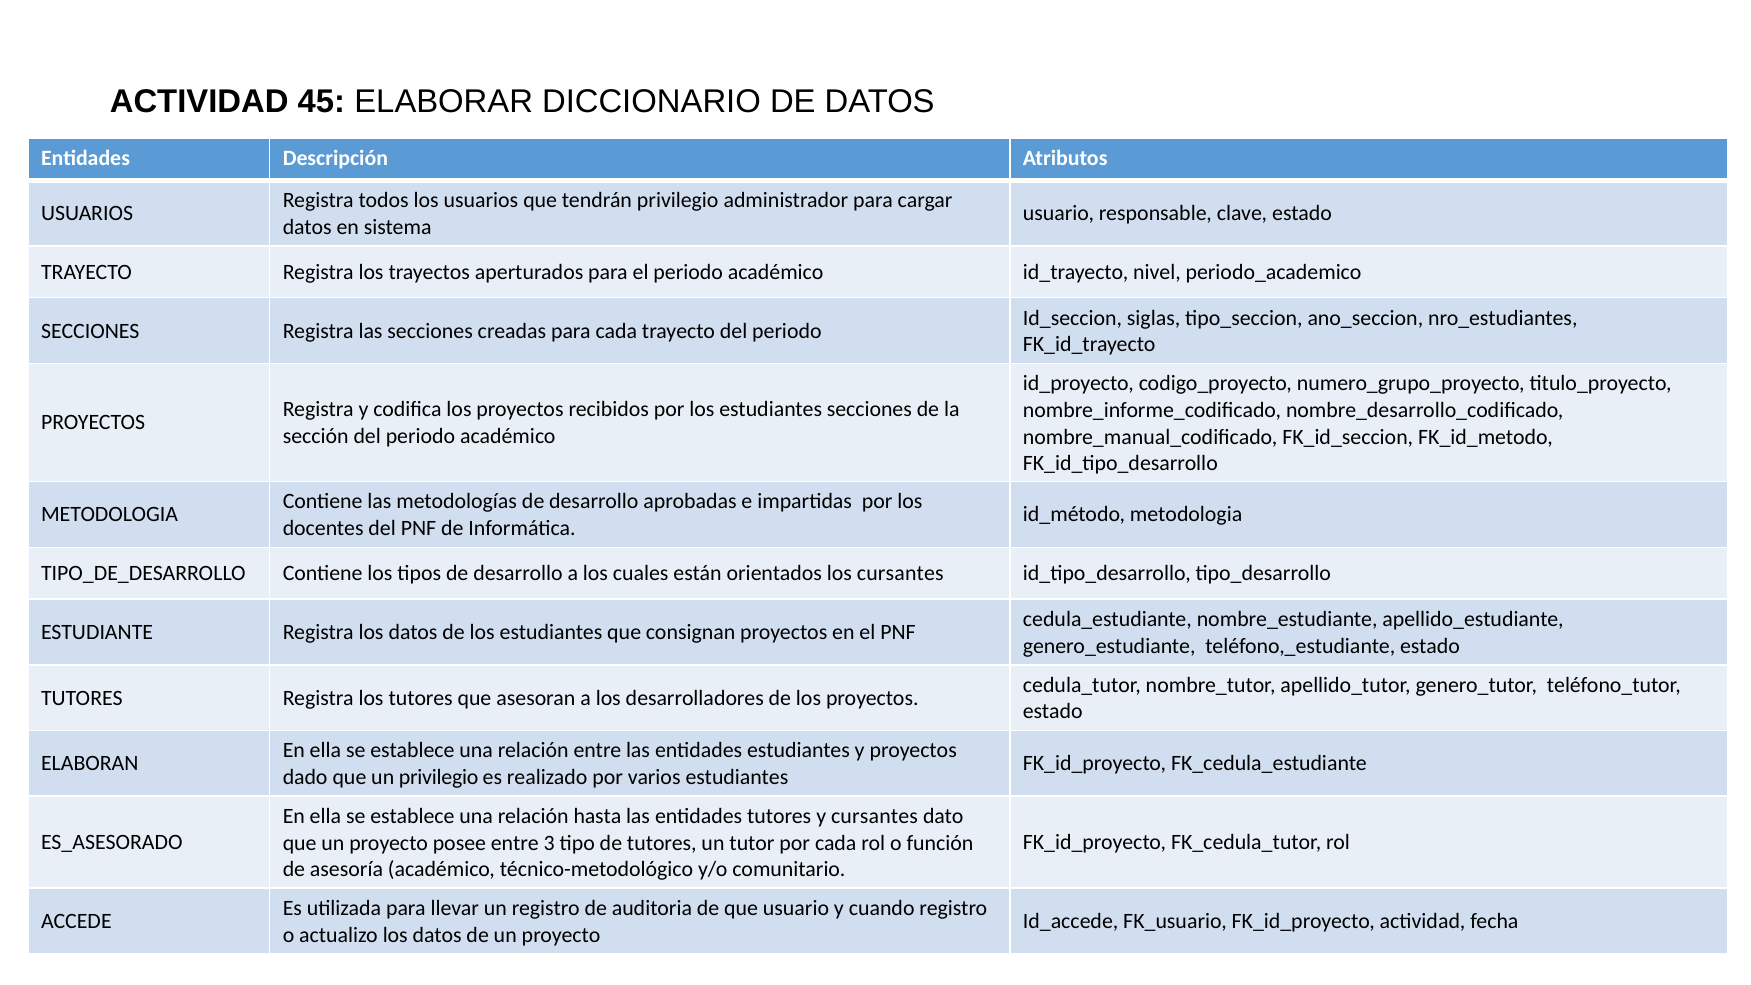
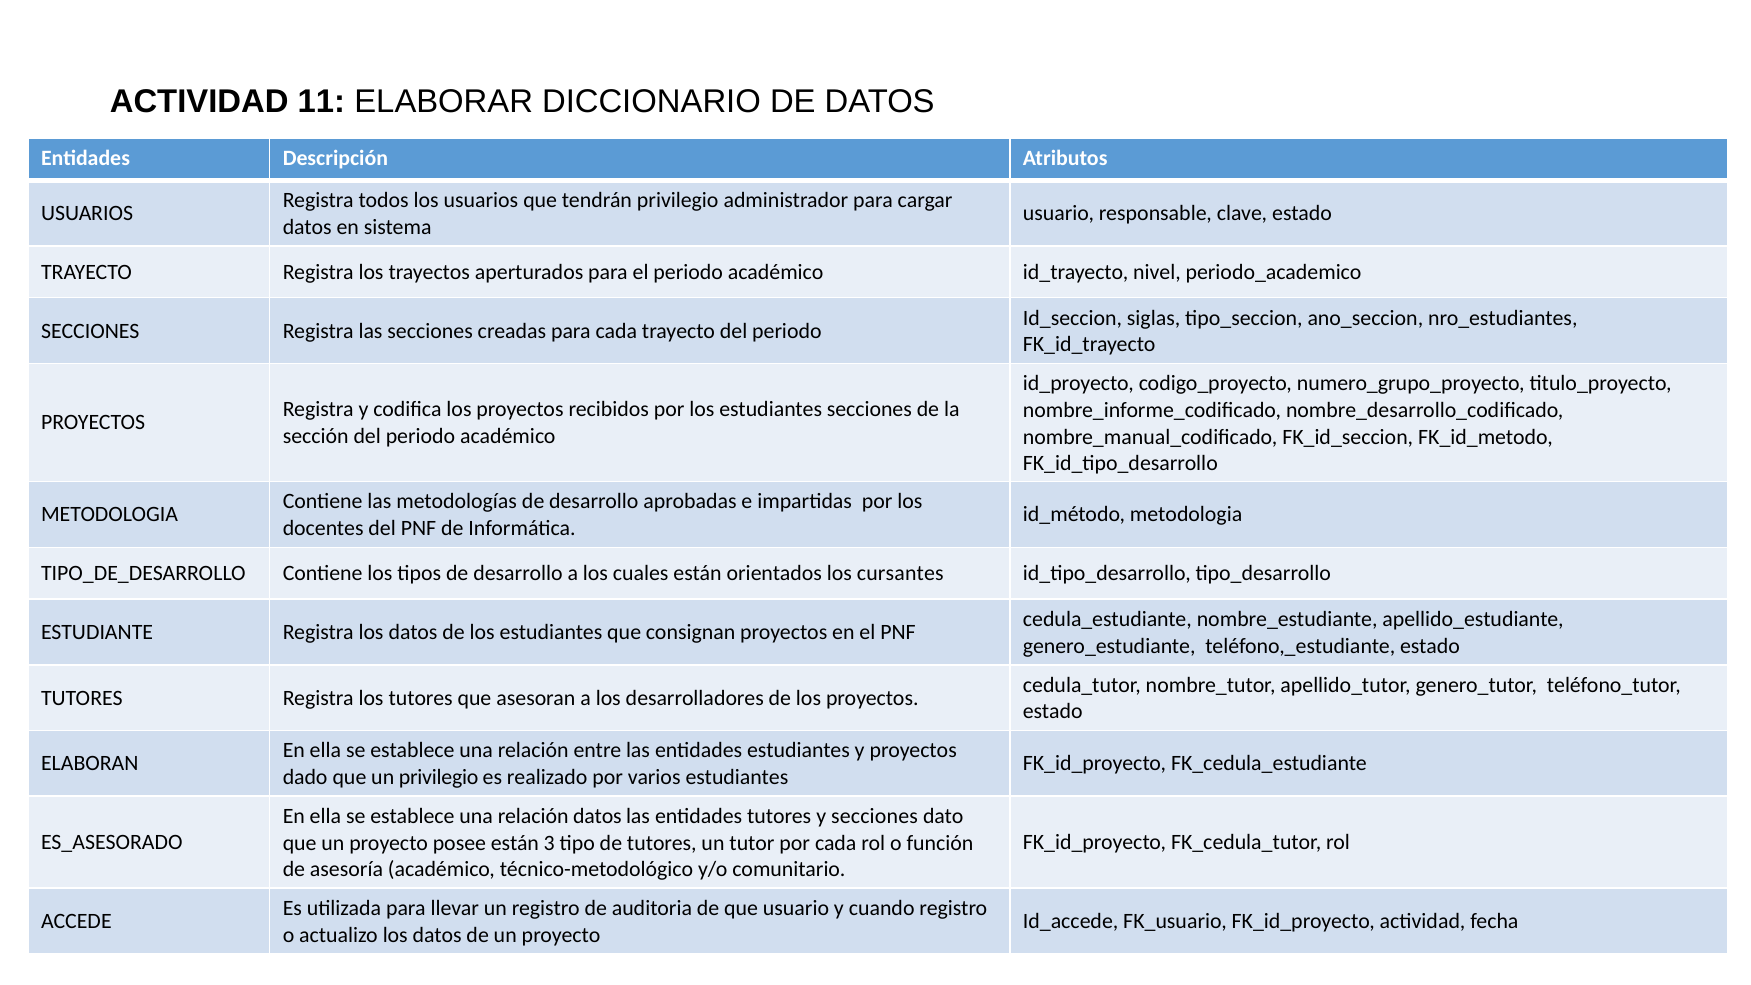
45: 45 -> 11
relación hasta: hasta -> datos
y cursantes: cursantes -> secciones
posee entre: entre -> están
